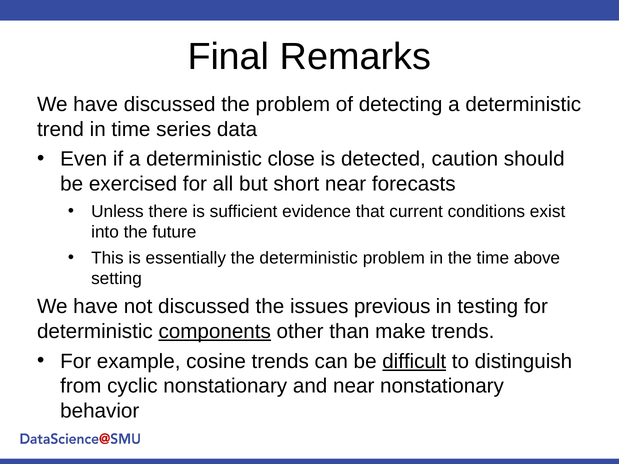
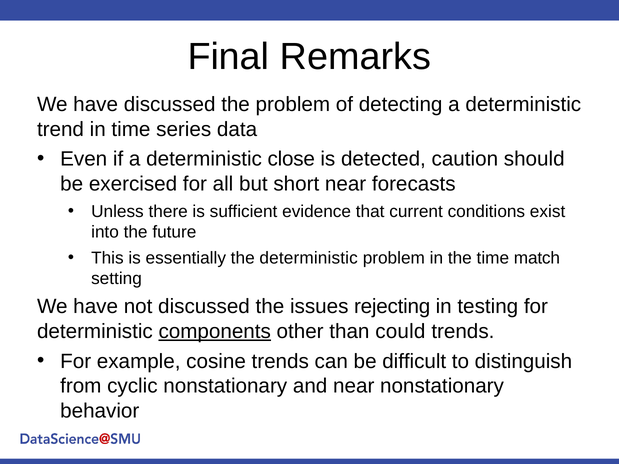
above: above -> match
previous: previous -> rejecting
make: make -> could
difficult underline: present -> none
